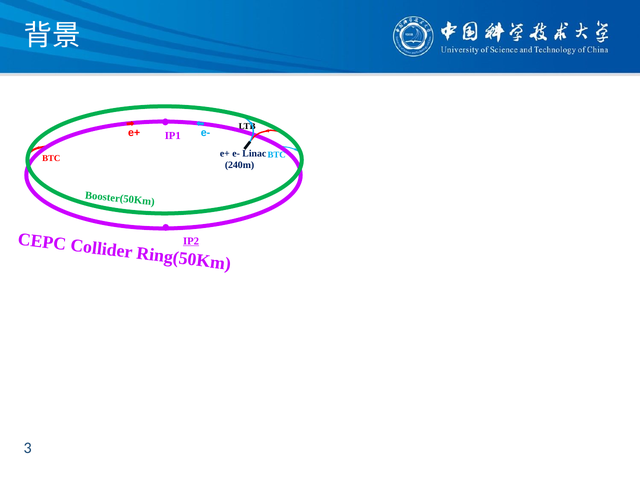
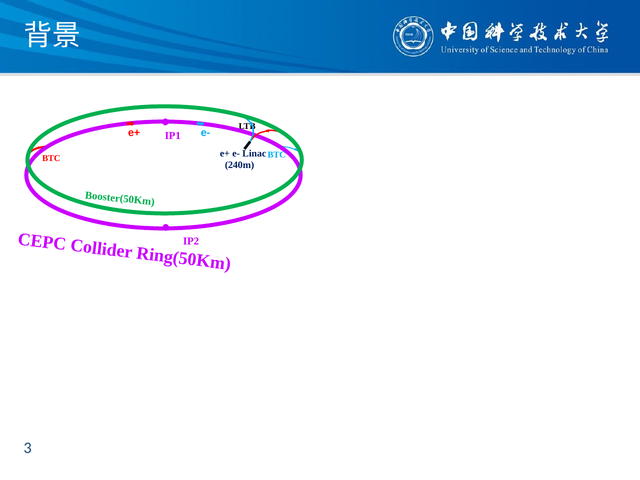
IP2 underline: present -> none
